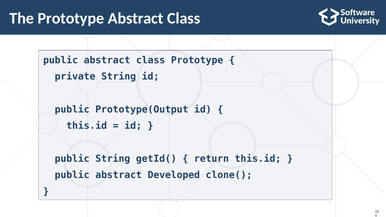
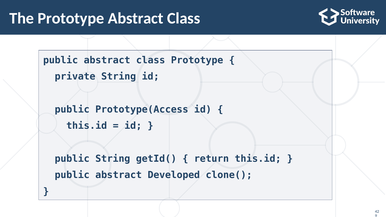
Prototype(Output: Prototype(Output -> Prototype(Access
